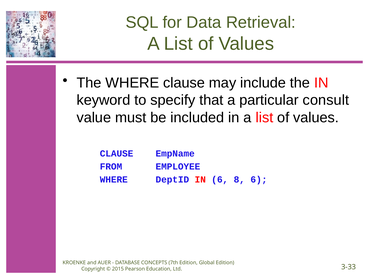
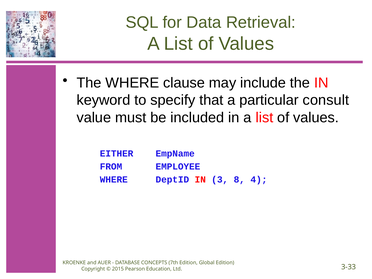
CLAUSE at (117, 154): CLAUSE -> EITHER
IN 6: 6 -> 3
8 6: 6 -> 4
